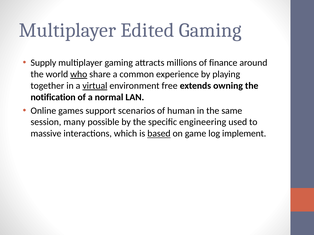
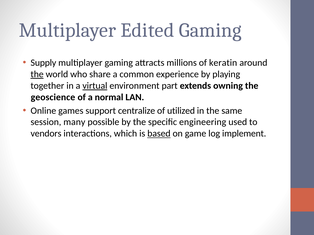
finance: finance -> keratin
the at (37, 74) underline: none -> present
who underline: present -> none
free: free -> part
notification: notification -> geoscience
scenarios: scenarios -> centralize
human: human -> utilized
massive: massive -> vendors
